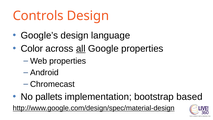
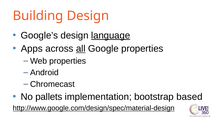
Controls: Controls -> Building
language underline: none -> present
Color: Color -> Apps
